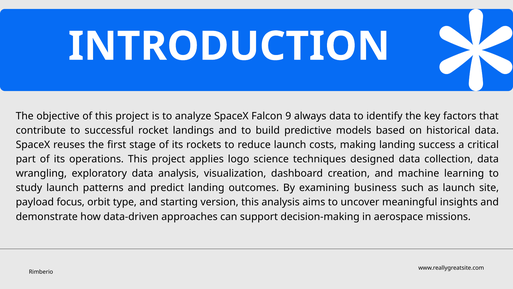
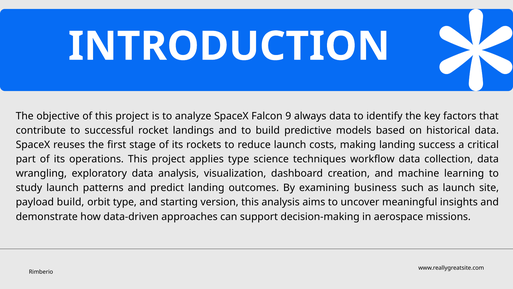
applies logo: logo -> type
designed: designed -> workflow
payload focus: focus -> build
